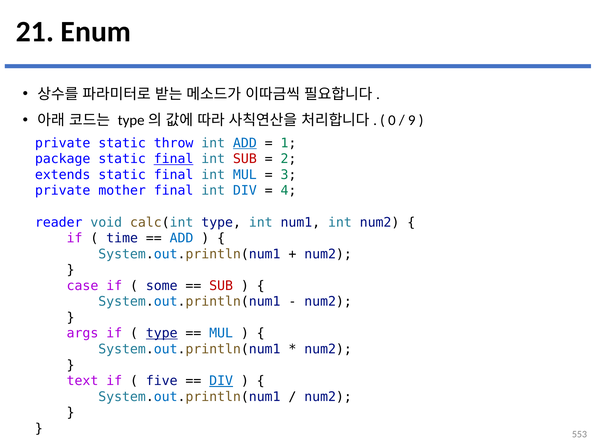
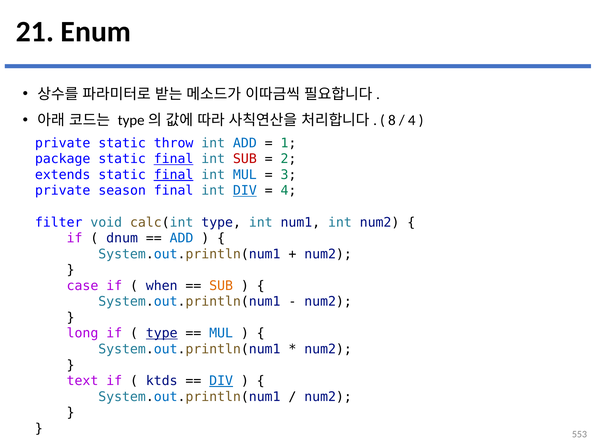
0: 0 -> 8
9 at (412, 120): 9 -> 4
ADD at (245, 143) underline: present -> none
final at (174, 175) underline: none -> present
mother: mother -> season
DIV at (245, 190) underline: none -> present
reader: reader -> filter
time: time -> dnum
some: some -> when
SUB at (221, 285) colour: red -> orange
args: args -> long
five: five -> ktds
